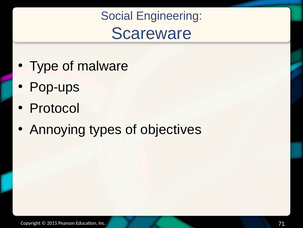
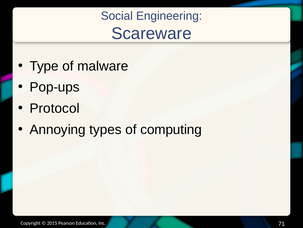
objectives: objectives -> computing
